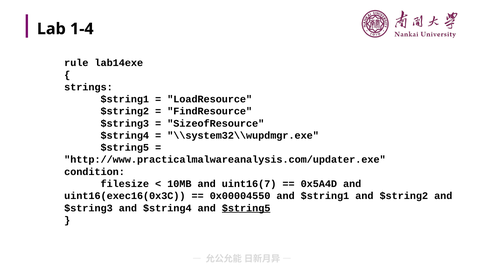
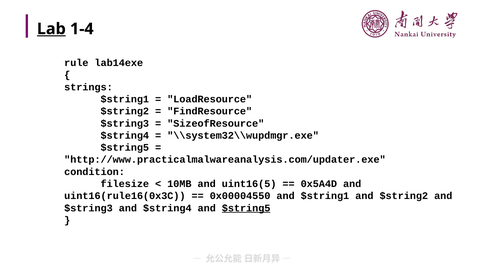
Lab underline: none -> present
uint16(7: uint16(7 -> uint16(5
uint16(exec16(0x3C: uint16(exec16(0x3C -> uint16(rule16(0x3C
